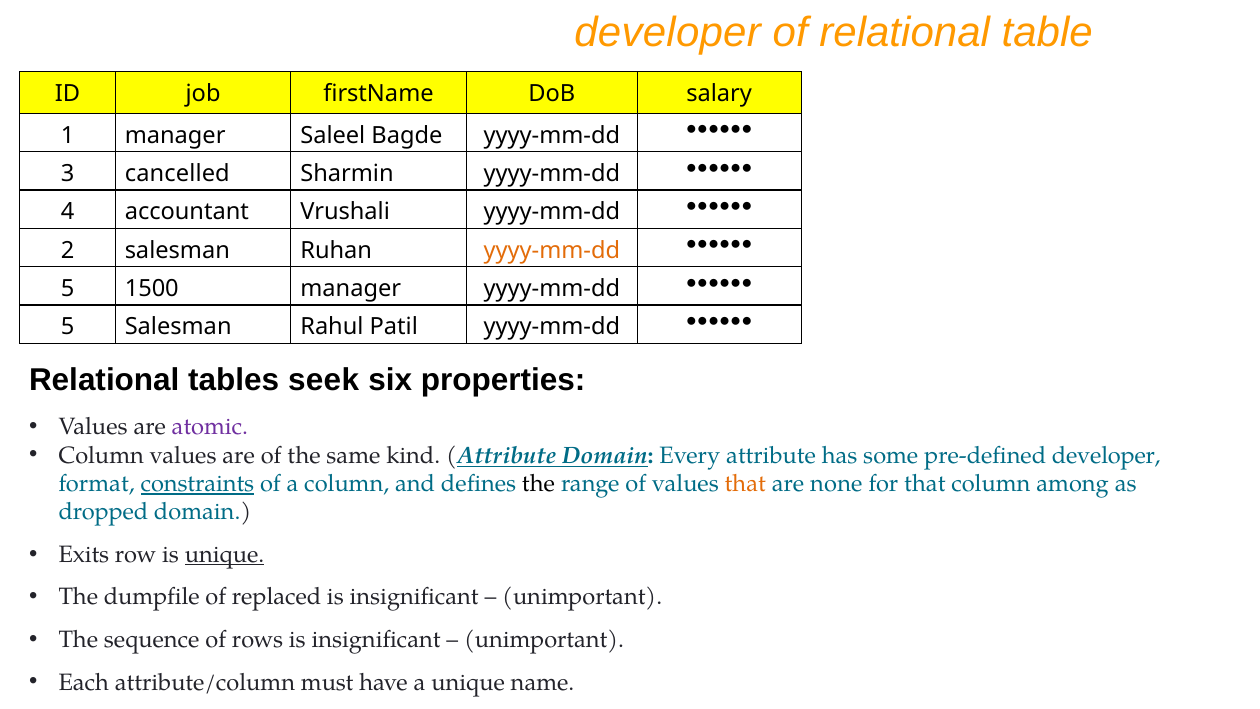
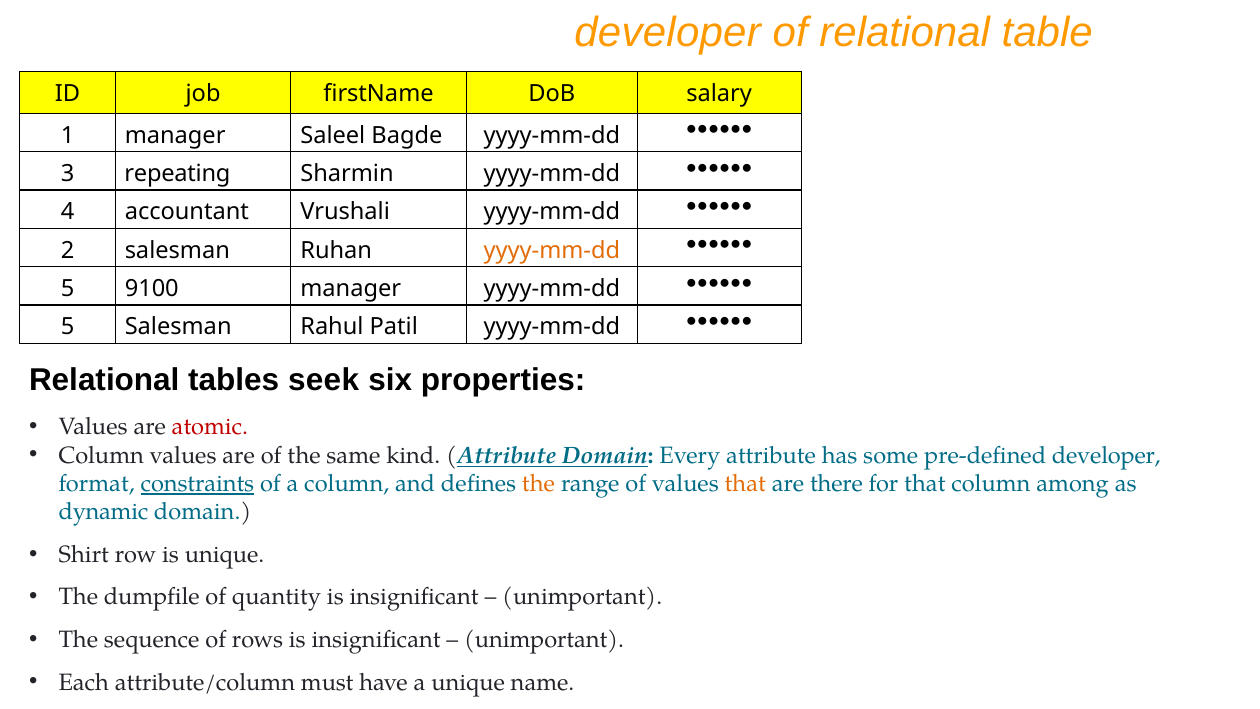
cancelled: cancelled -> repeating
1500: 1500 -> 9100
atomic colour: purple -> red
the at (538, 484) colour: black -> orange
none: none -> there
dropped: dropped -> dynamic
Exits: Exits -> Shirt
unique at (225, 554) underline: present -> none
replaced: replaced -> quantity
